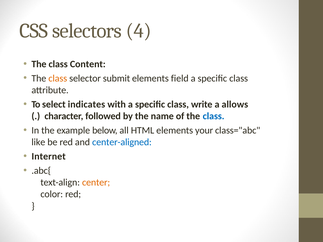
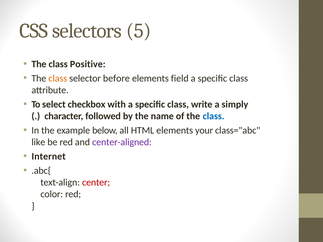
4: 4 -> 5
Content: Content -> Positive
submit: submit -> before
indicates: indicates -> checkbox
allows: allows -> simply
center-aligned colour: blue -> purple
center colour: orange -> red
